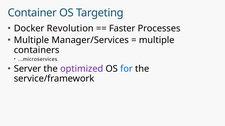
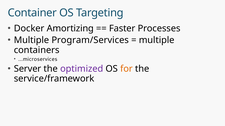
Revolution: Revolution -> Amortizing
Manager/Services: Manager/Services -> Program/Services
for colour: blue -> orange
